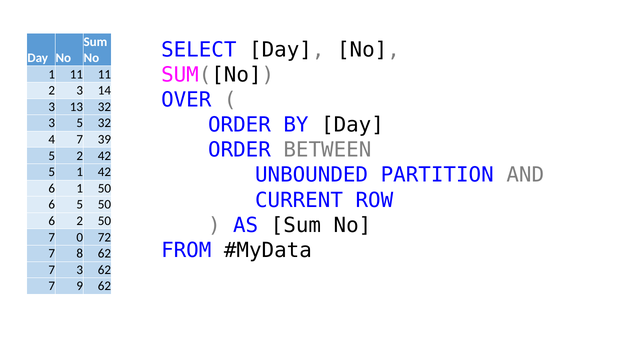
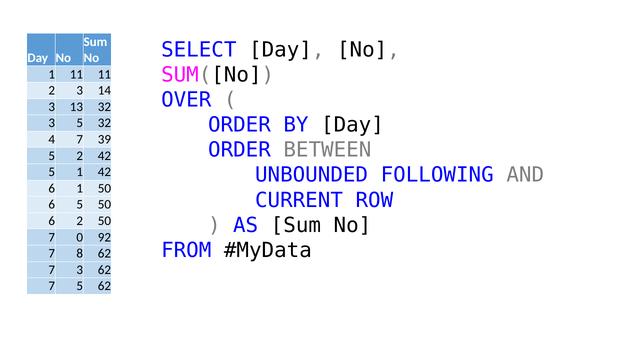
PARTITION: PARTITION -> FOLLOWING
72: 72 -> 92
7 9: 9 -> 5
